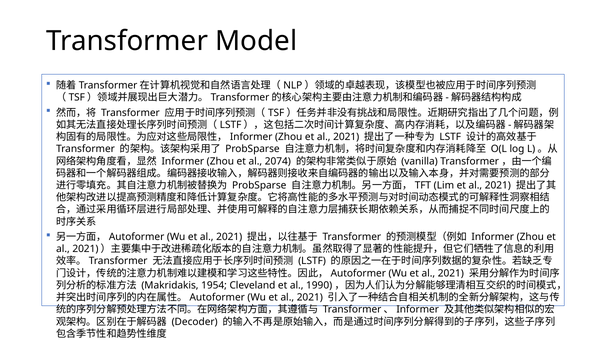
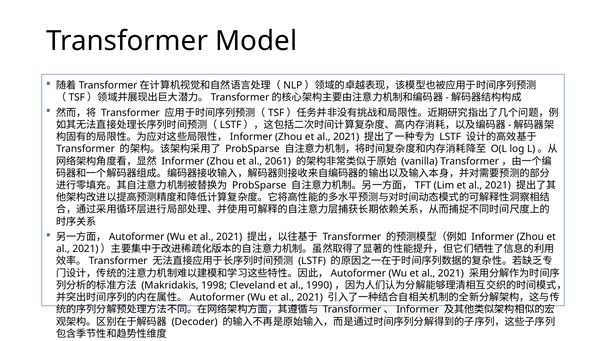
2074: 2074 -> 2061
1954: 1954 -> 1998
